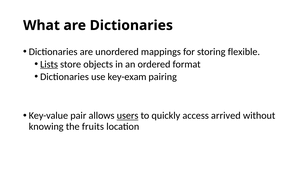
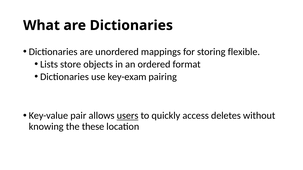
Lists underline: present -> none
arrived: arrived -> deletes
fruits: fruits -> these
